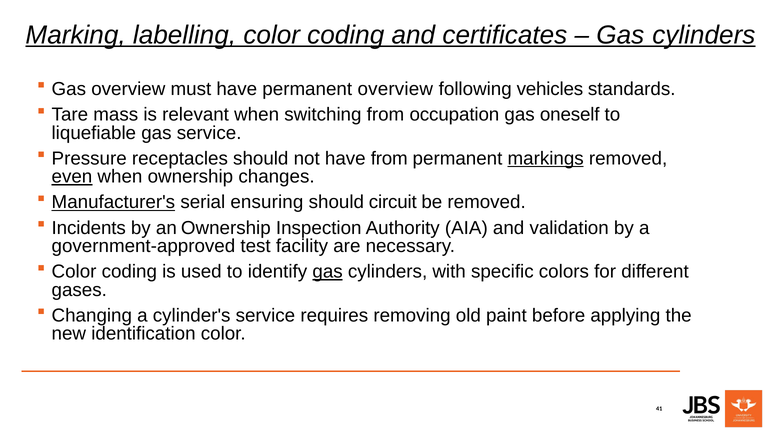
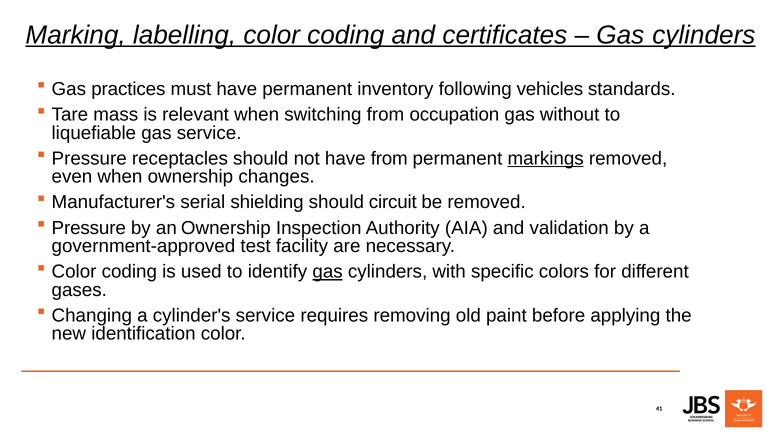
Gas overview: overview -> practices
permanent overview: overview -> inventory
oneself: oneself -> without
even underline: present -> none
Manufacturer's underline: present -> none
ensuring: ensuring -> shielding
Incidents at (89, 228): Incidents -> Pressure
